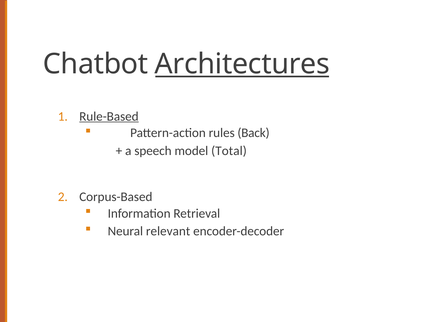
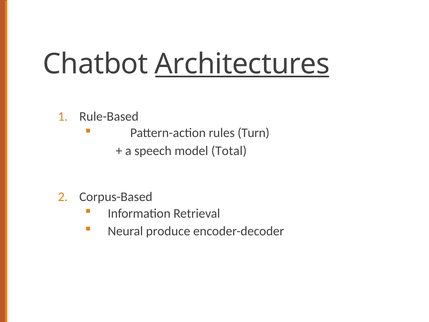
Rule-Based underline: present -> none
Back: Back -> Turn
relevant: relevant -> produce
